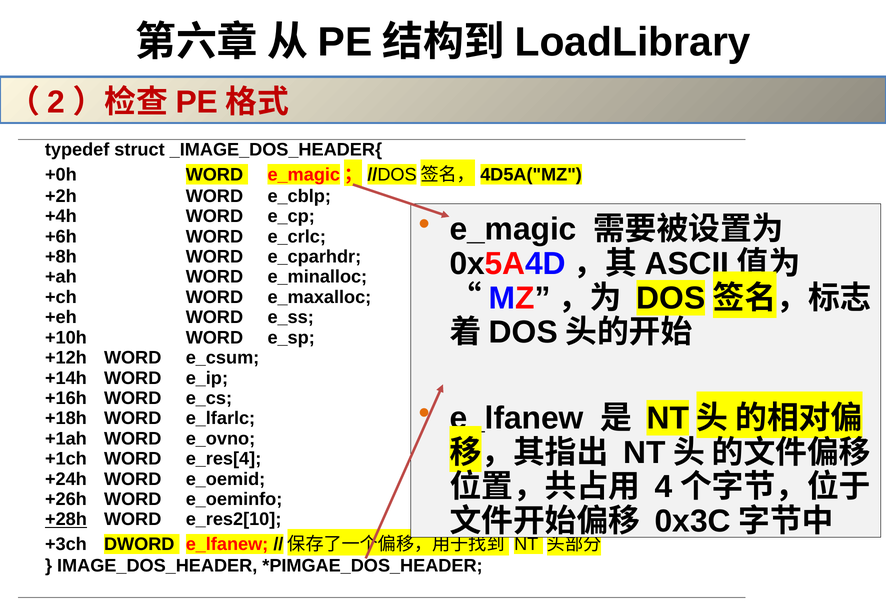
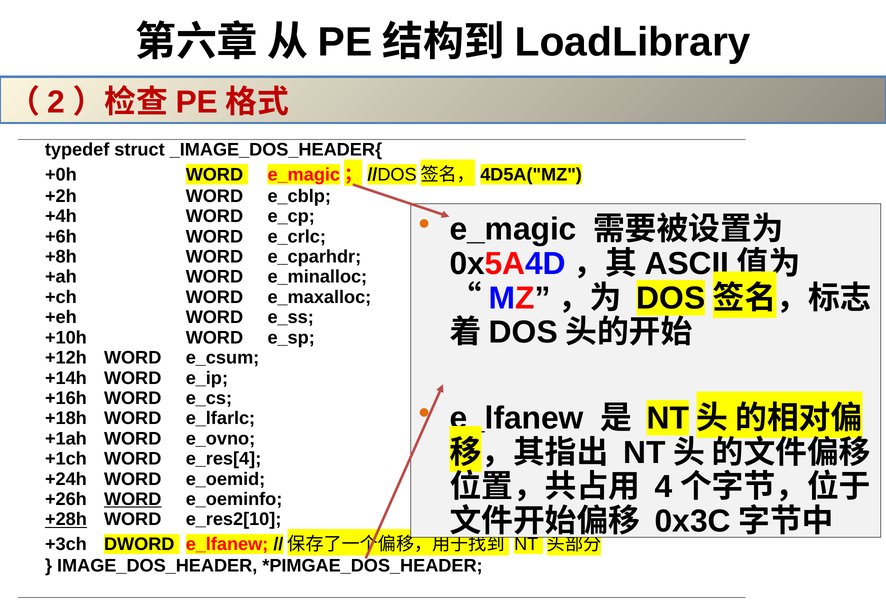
WORD at (133, 499) underline: none -> present
